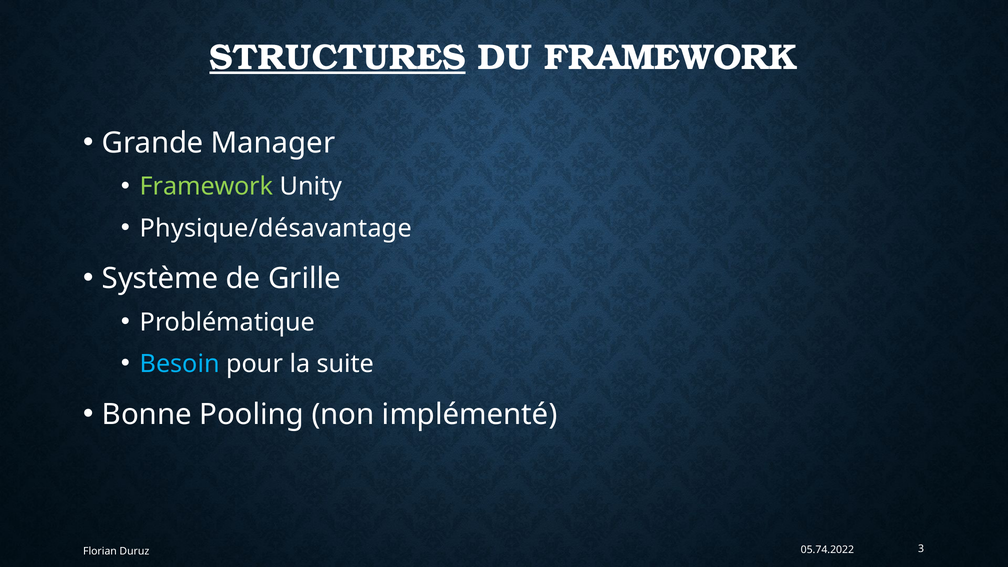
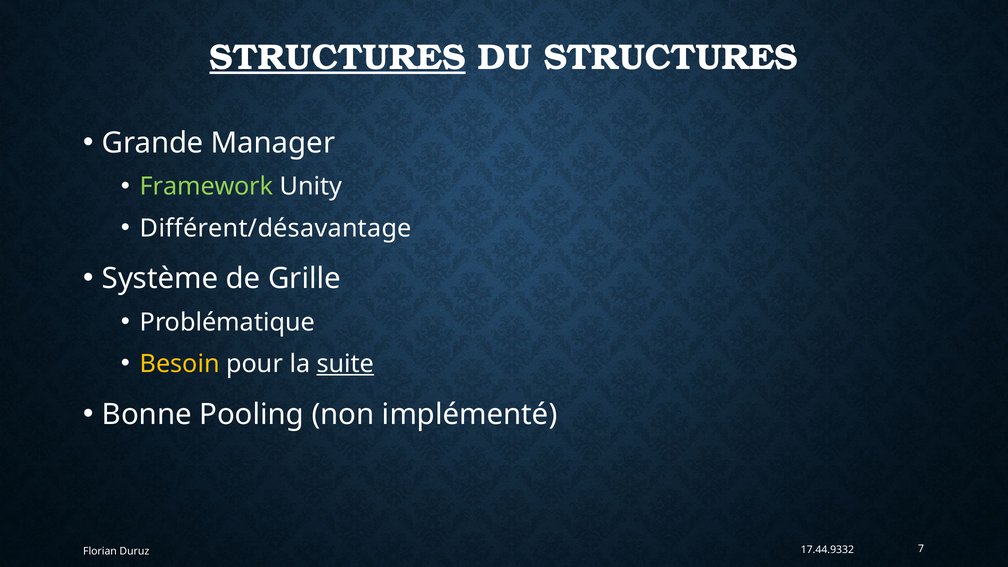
DU FRAMEWORK: FRAMEWORK -> STRUCTURES
Physique/désavantage: Physique/désavantage -> Différent/désavantage
Besoin colour: light blue -> yellow
suite underline: none -> present
05.74.2022: 05.74.2022 -> 17.44.9332
3: 3 -> 7
